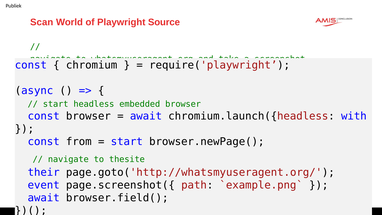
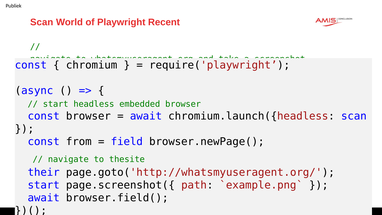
Source: Source -> Recent
chromium.launch({headless with: with -> scan
start at (127, 142): start -> field
event at (44, 185): event -> start
